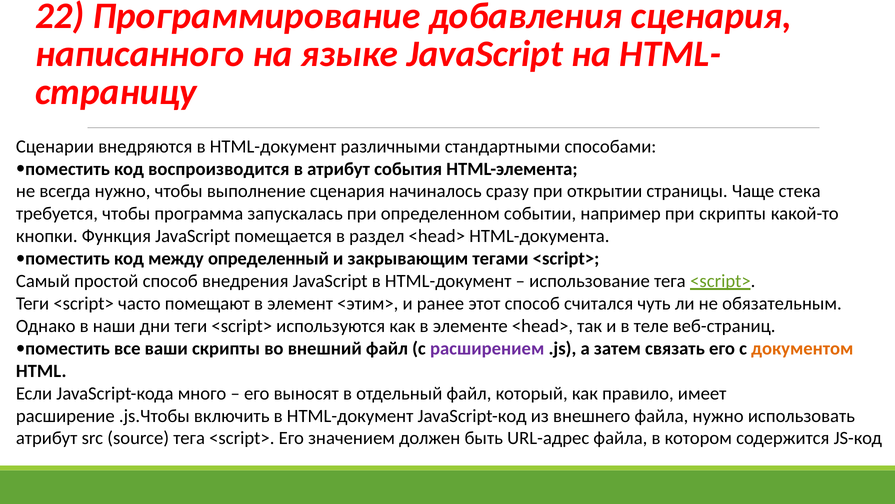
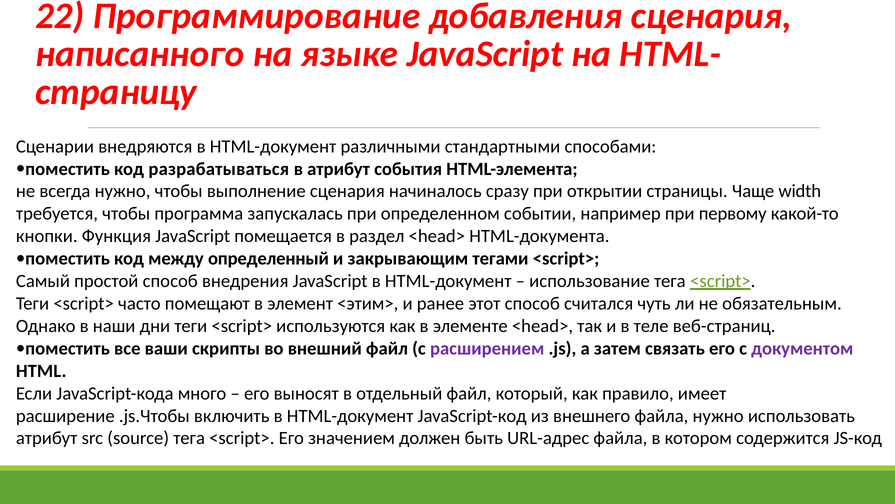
воспроизводится: воспроизводится -> разрабатываться
стека: стека -> width
при скрипты: скрипты -> первому
документом colour: orange -> purple
